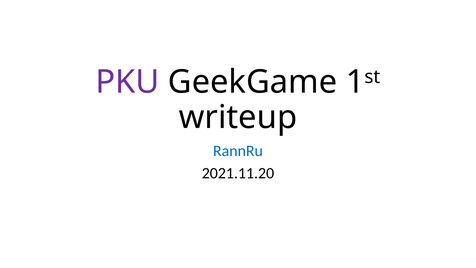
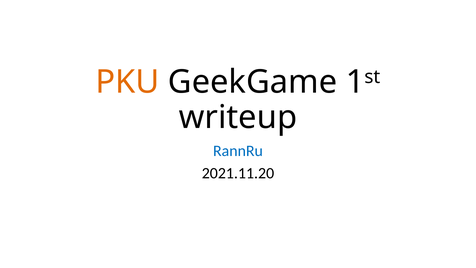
PKU colour: purple -> orange
